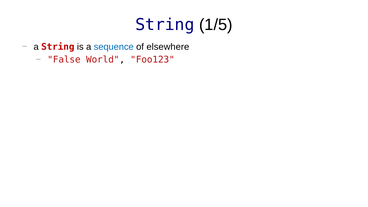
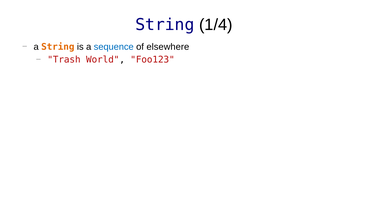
1/5: 1/5 -> 1/4
String at (58, 47) colour: red -> orange
False: False -> Trash
